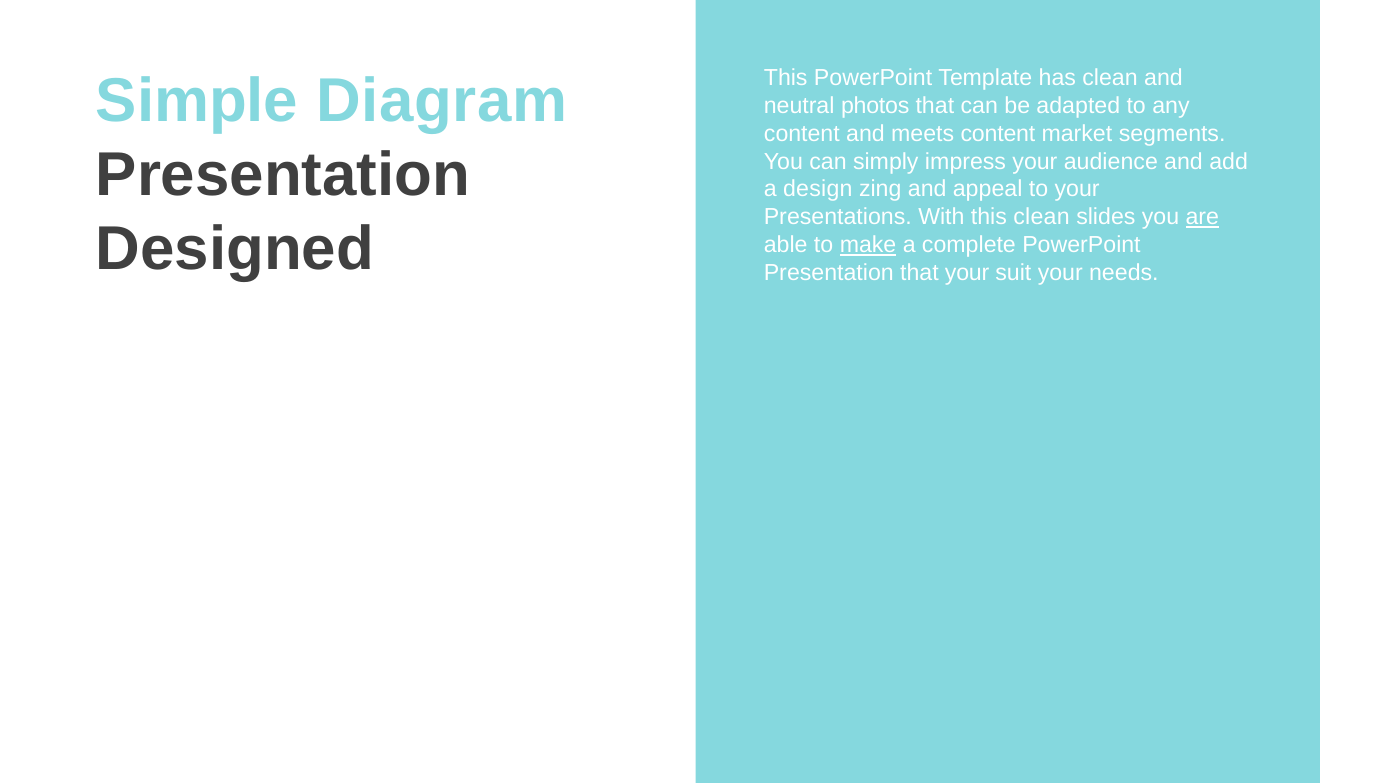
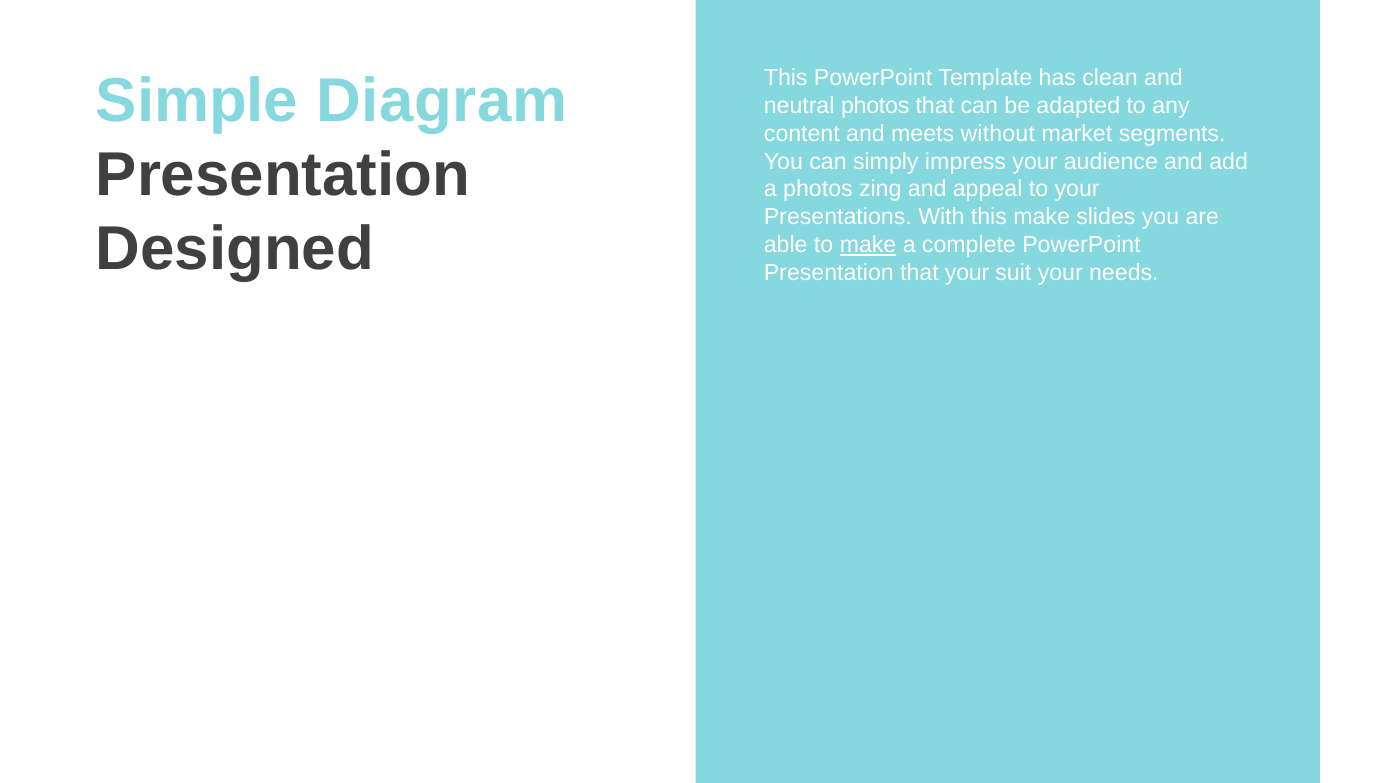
meets content: content -> without
a design: design -> photos
this clean: clean -> make
are underline: present -> none
